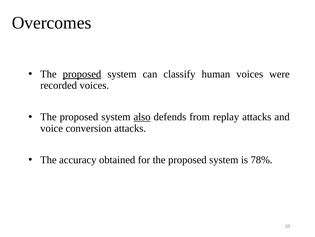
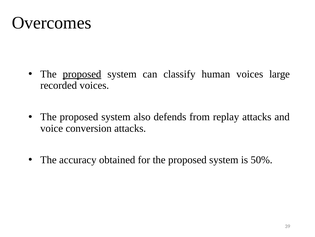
were: were -> large
also underline: present -> none
78%: 78% -> 50%
